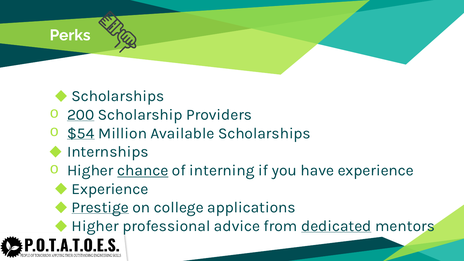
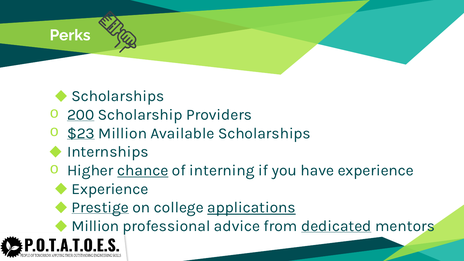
$54: $54 -> $23
applications underline: none -> present
Higher at (95, 226): Higher -> Million
